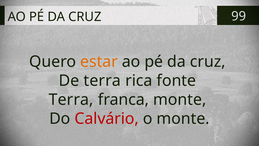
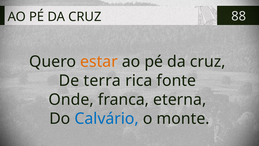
99: 99 -> 88
Terra at (71, 99): Terra -> Onde
franca monte: monte -> eterna
Calvário colour: red -> blue
